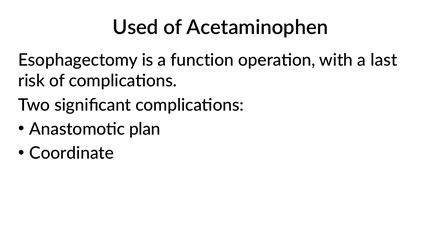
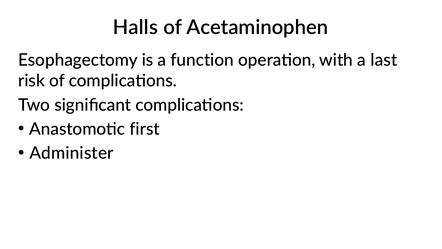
Used: Used -> Halls
plan: plan -> first
Coordinate: Coordinate -> Administer
